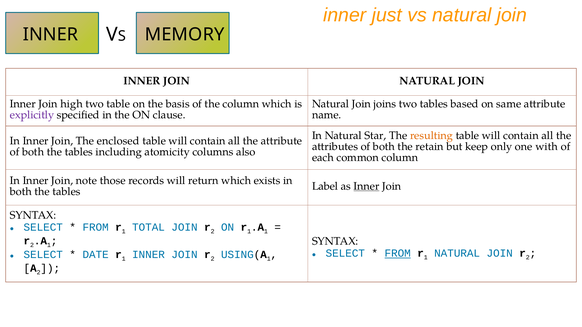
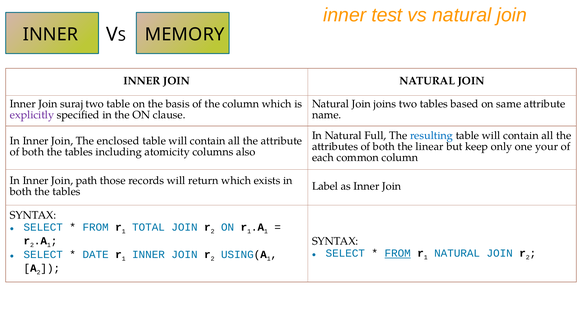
just: just -> test
high: high -> suraj
Star: Star -> Full
resulting colour: orange -> blue
retain: retain -> linear
with: with -> your
note: note -> path
Inner at (366, 186) underline: present -> none
